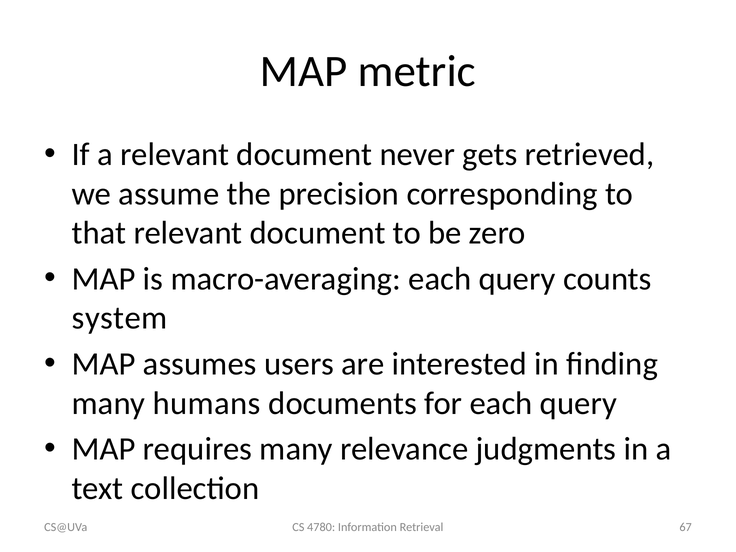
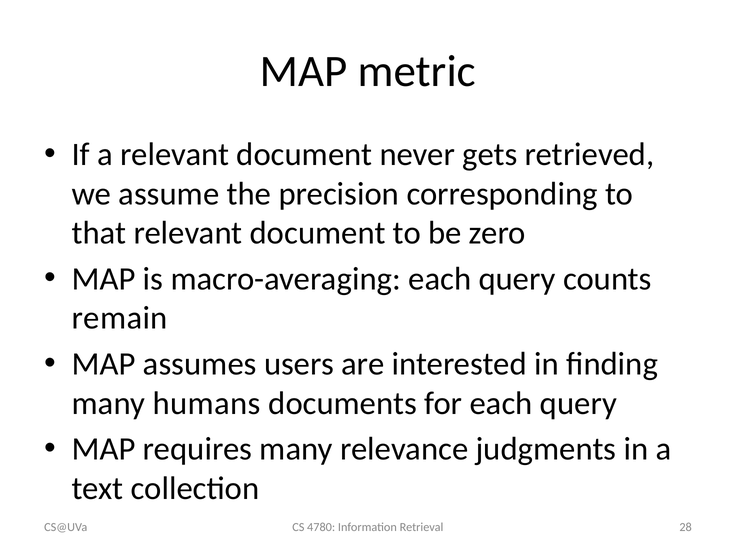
system: system -> remain
67: 67 -> 28
